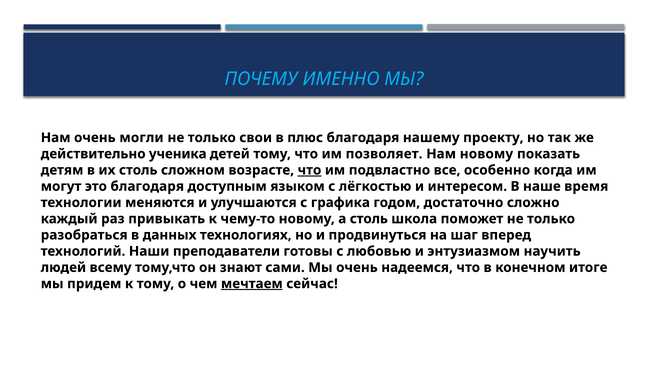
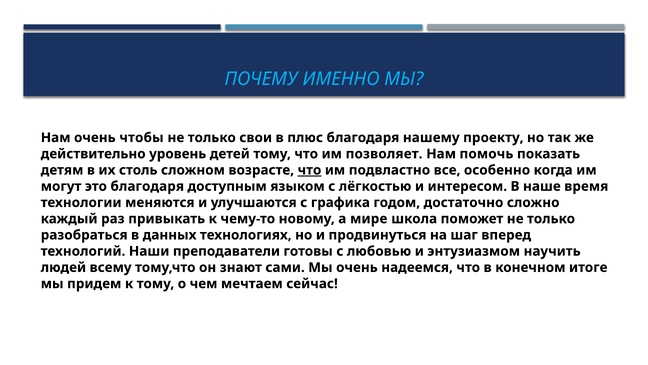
могли: могли -> чтобы
ученика: ученика -> уровень
Нам новому: новому -> помочь
а столь: столь -> мире
мечтаем underline: present -> none
